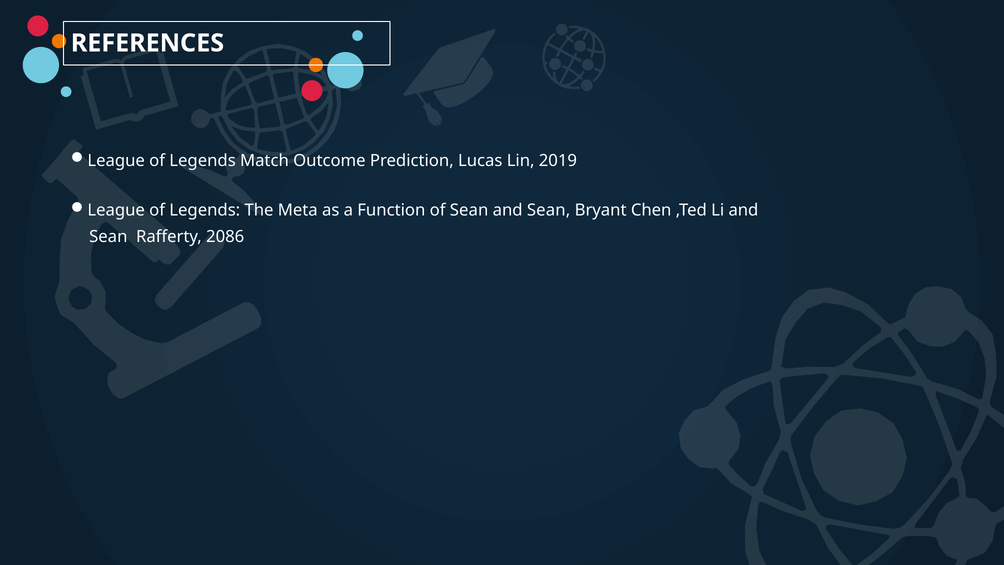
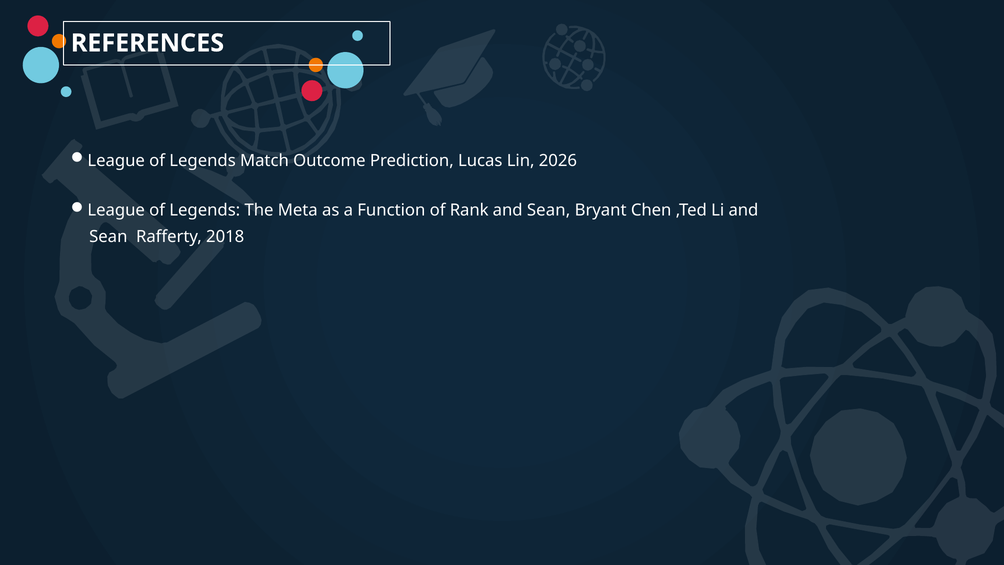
2019: 2019 -> 2026
of Sean: Sean -> Rank
2086: 2086 -> 2018
